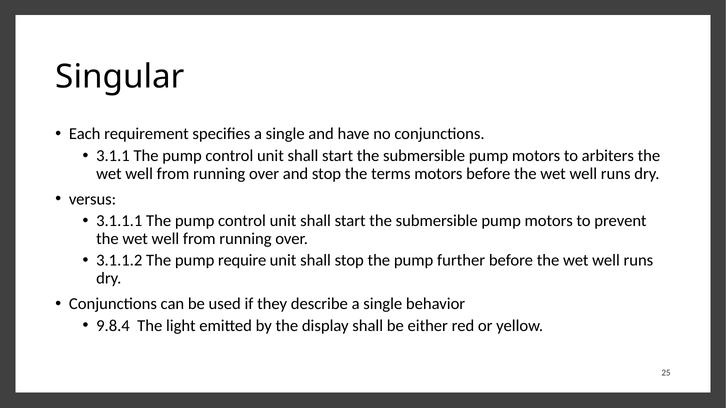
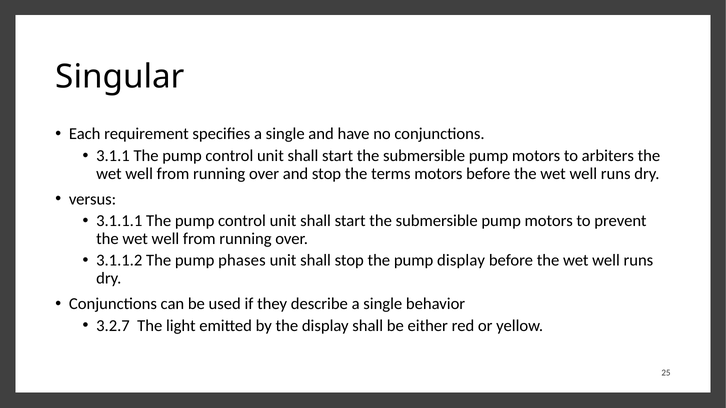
require: require -> phases
pump further: further -> display
9.8.4: 9.8.4 -> 3.2.7
